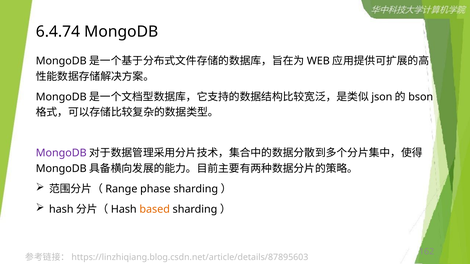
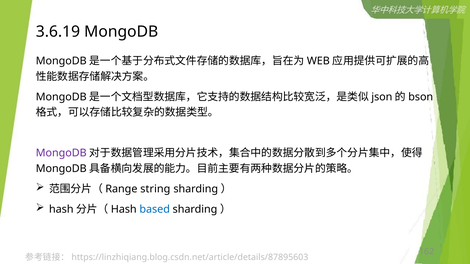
6.4.74: 6.4.74 -> 3.6.19
phase: phase -> string
based colour: orange -> blue
